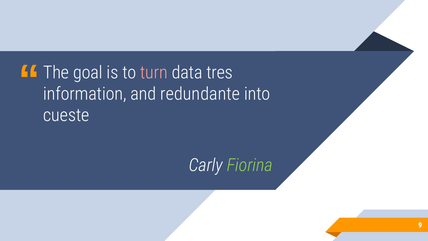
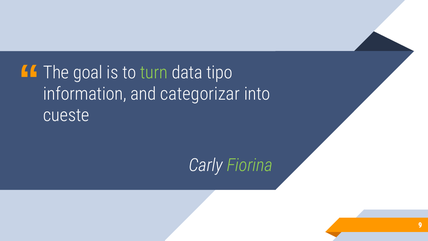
turn colour: pink -> light green
tres: tres -> tipo
redundante: redundante -> categorizar
